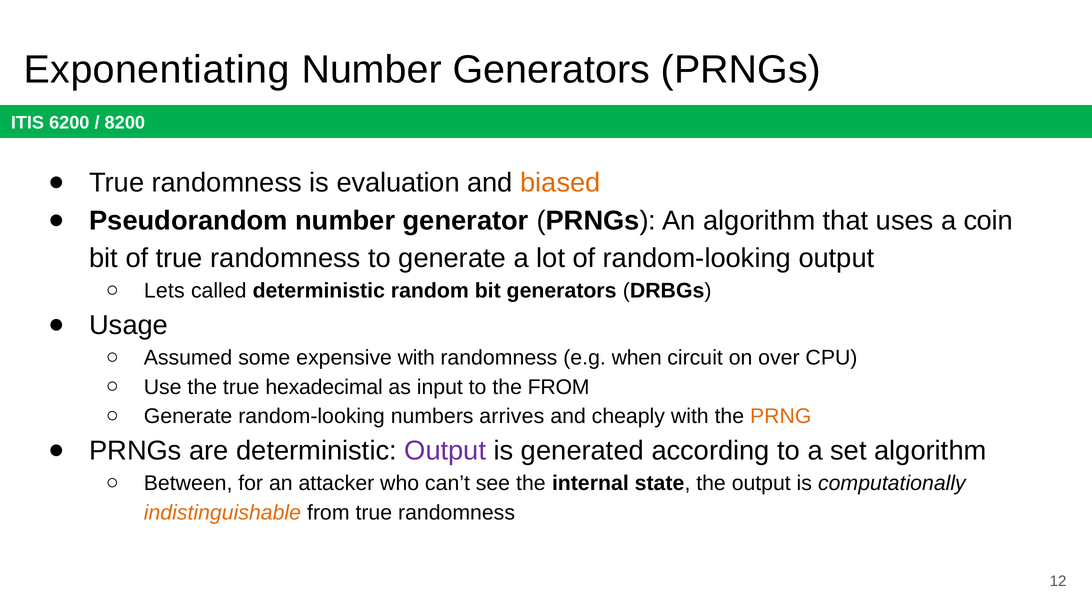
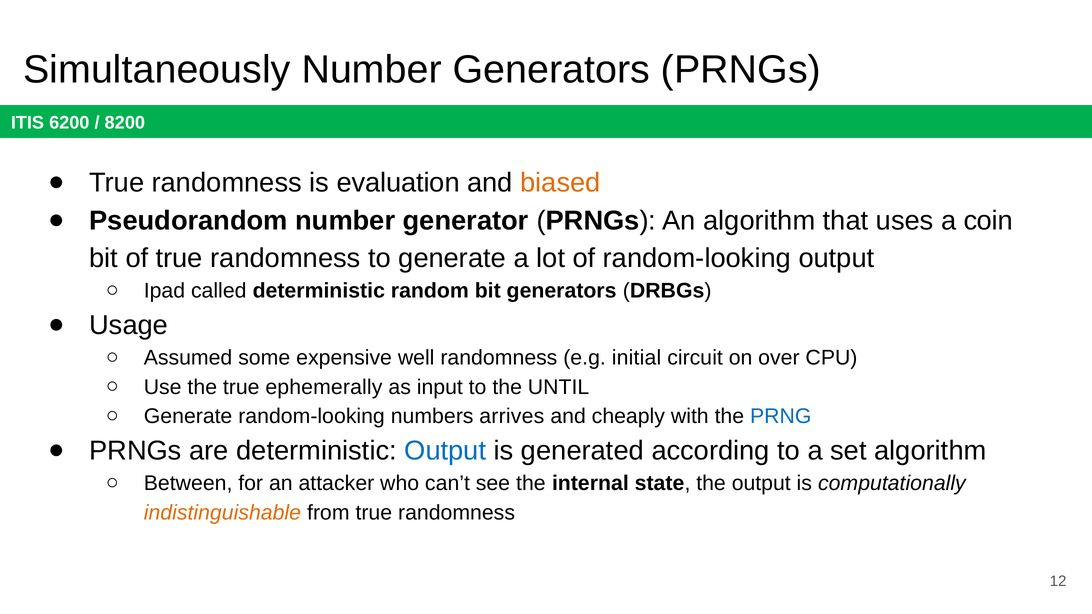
Exponentiating: Exponentiating -> Simultaneously
Lets: Lets -> Ipad
expensive with: with -> well
when: when -> initial
hexadecimal: hexadecimal -> ephemerally
the FROM: FROM -> UNTIL
PRNG colour: orange -> blue
Output at (445, 451) colour: purple -> blue
